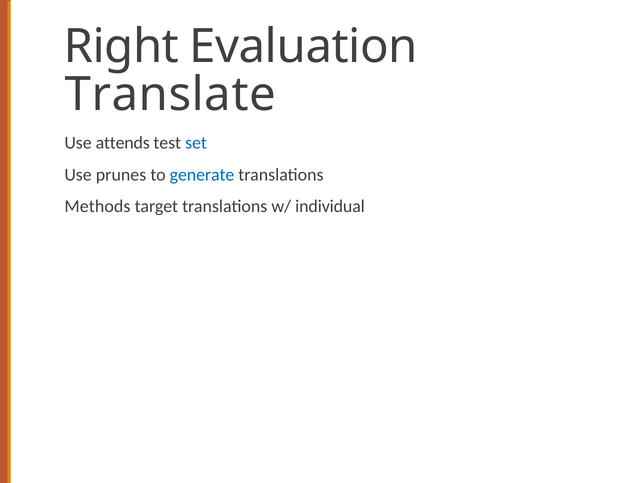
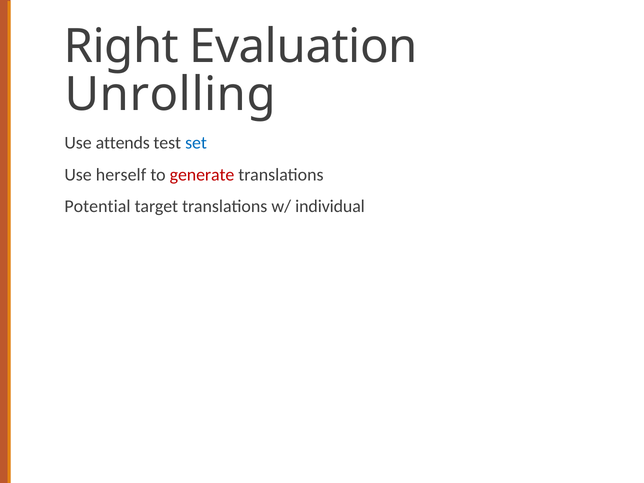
Translate: Translate -> Unrolling
prunes: prunes -> herself
generate colour: blue -> red
Methods: Methods -> Potential
